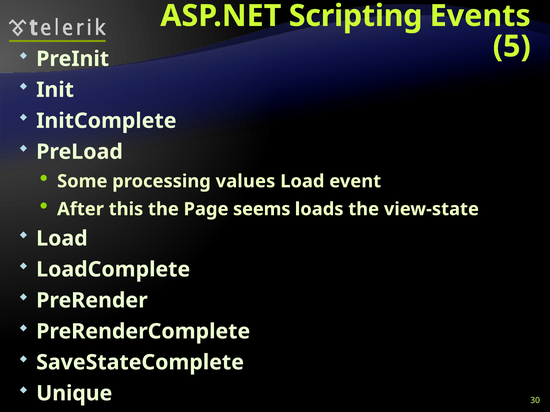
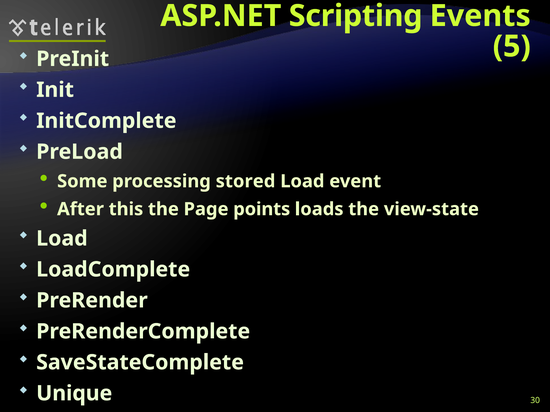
values: values -> stored
seems: seems -> points
